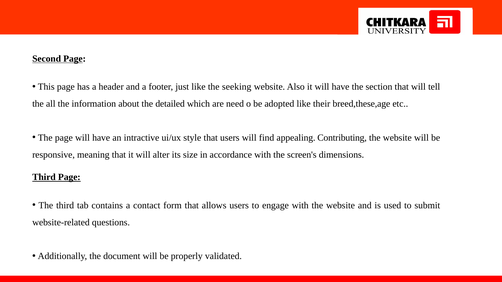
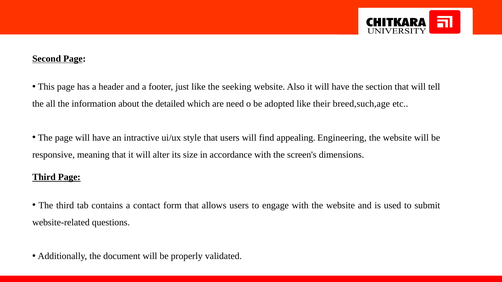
breed,these,age: breed,these,age -> breed,such,age
Contributing: Contributing -> Engineering
